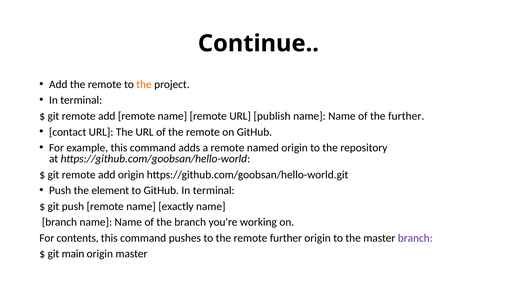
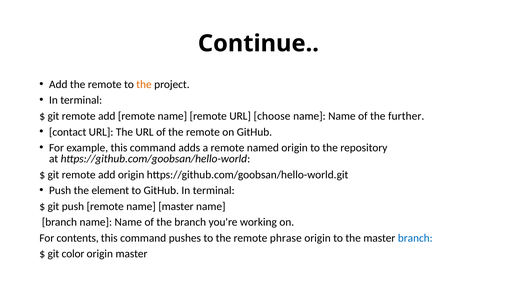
publish: publish -> choose
name exactly: exactly -> master
remote further: further -> phrase
branch at (415, 238) colour: purple -> blue
main: main -> color
